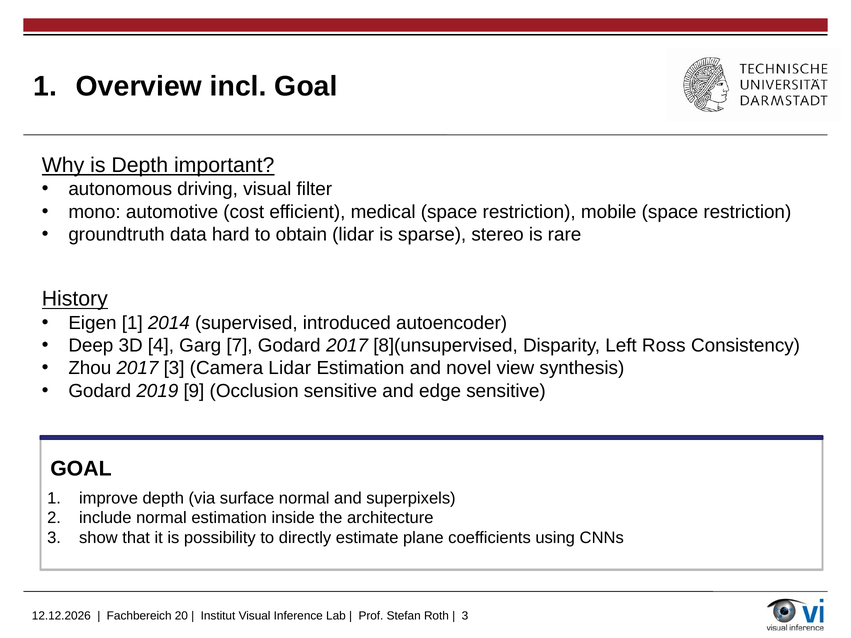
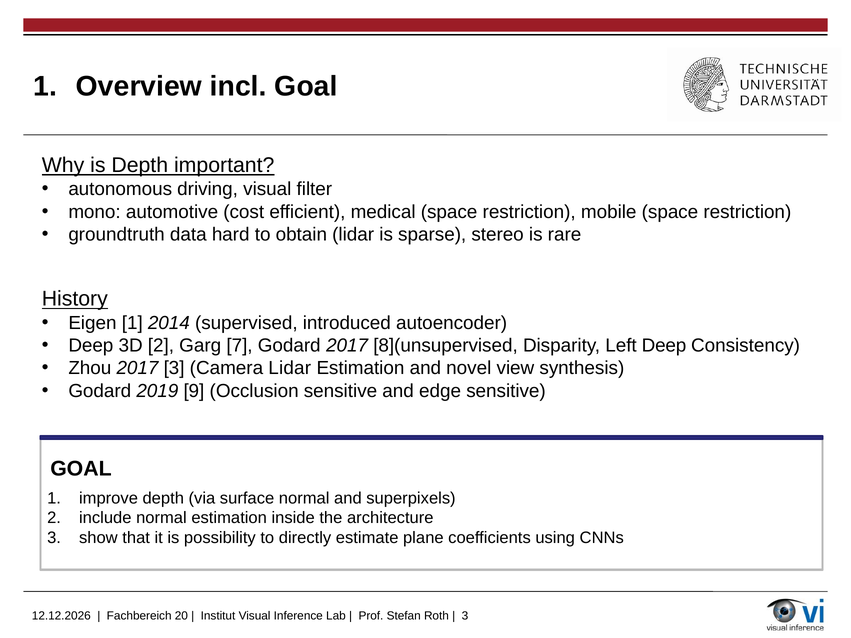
3D 4: 4 -> 2
Left Ross: Ross -> Deep
